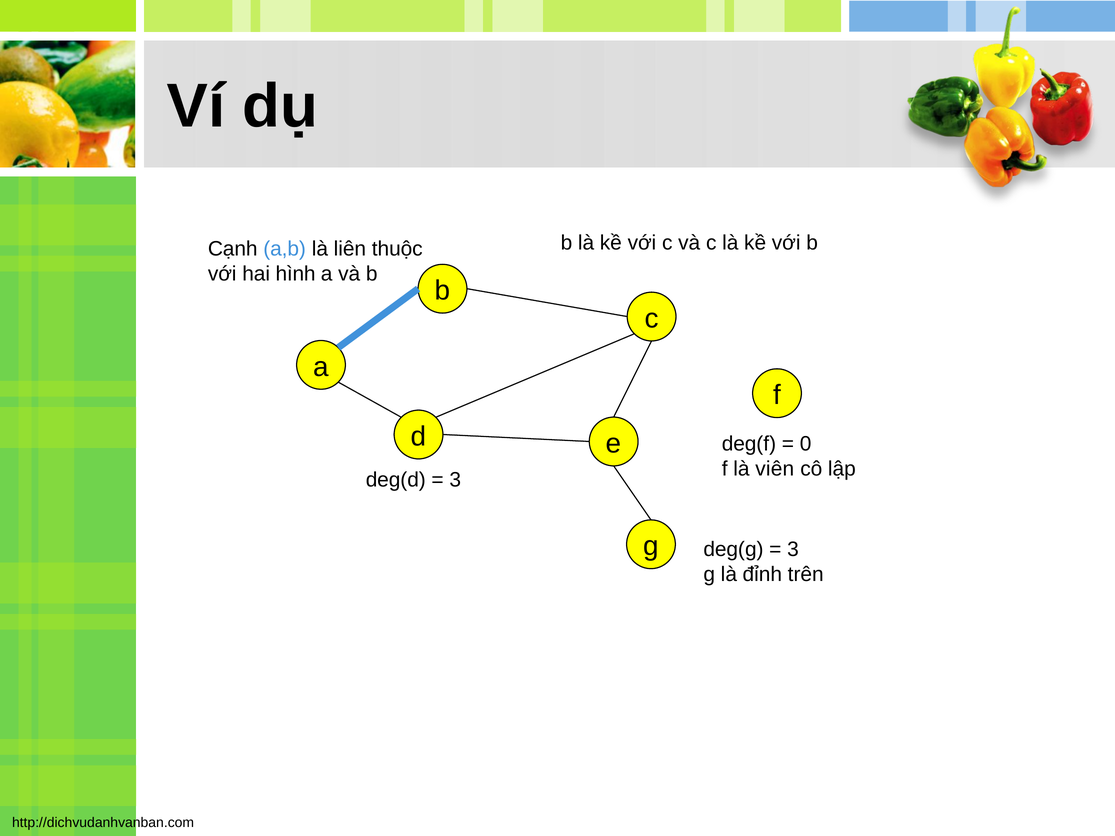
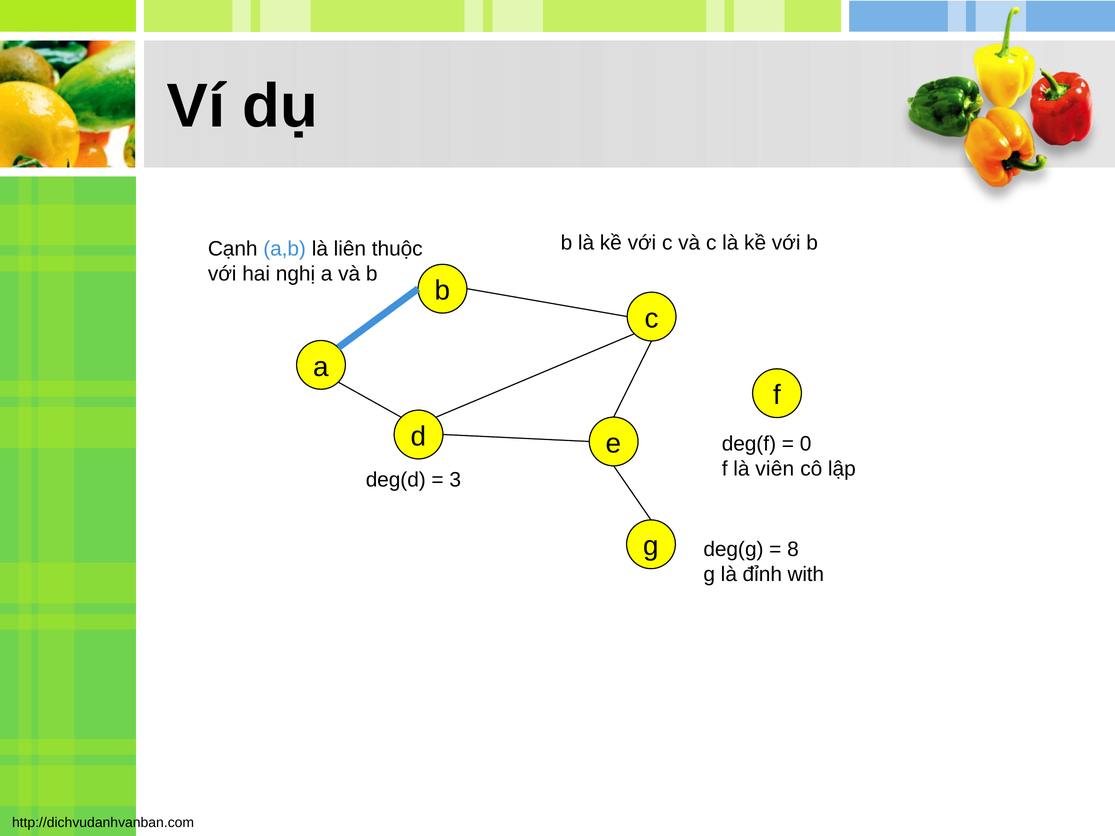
hình: hình -> nghị
3 at (793, 549): 3 -> 8
trên: trên -> with
